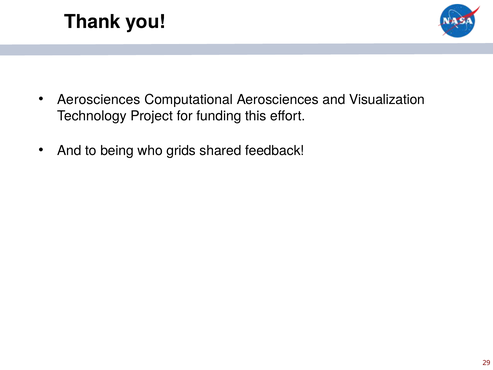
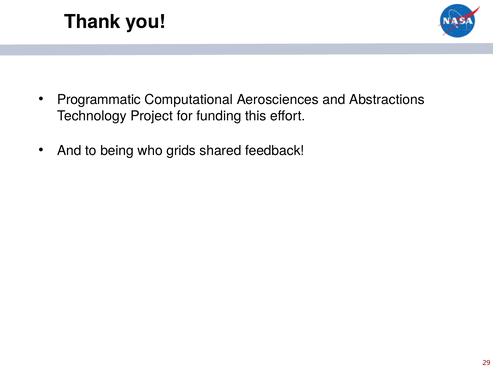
Aerosciences at (99, 99): Aerosciences -> Programmatic
Visualization: Visualization -> Abstractions
